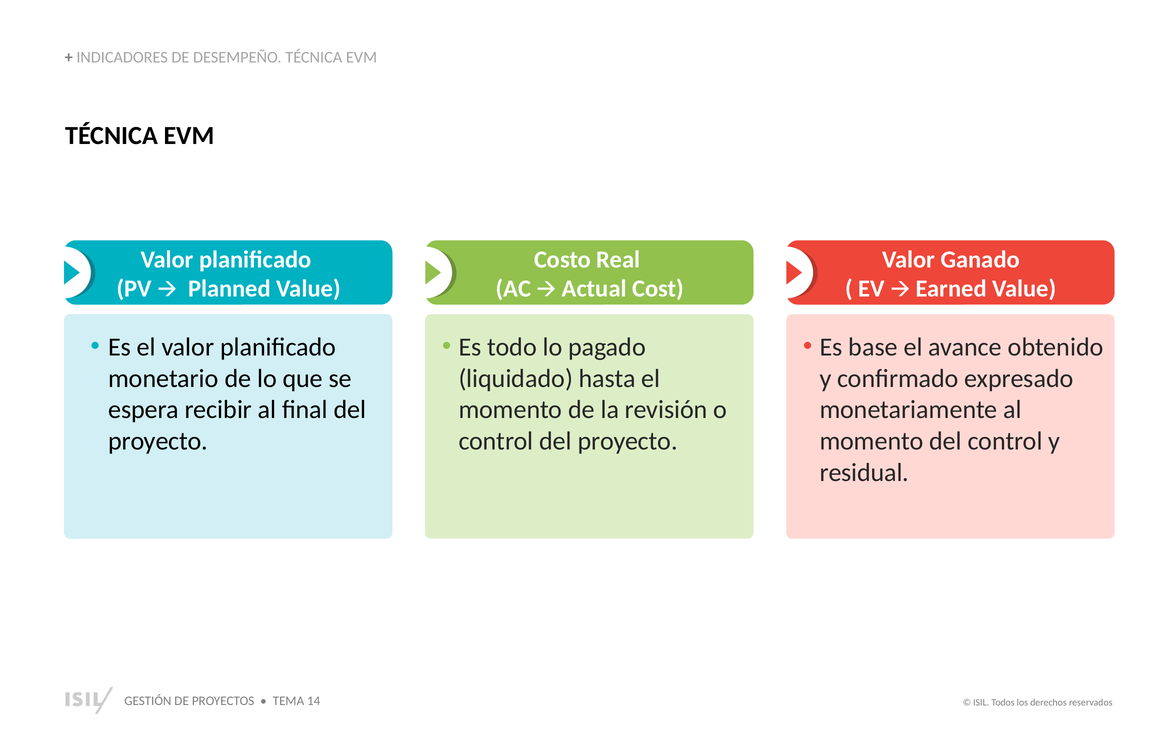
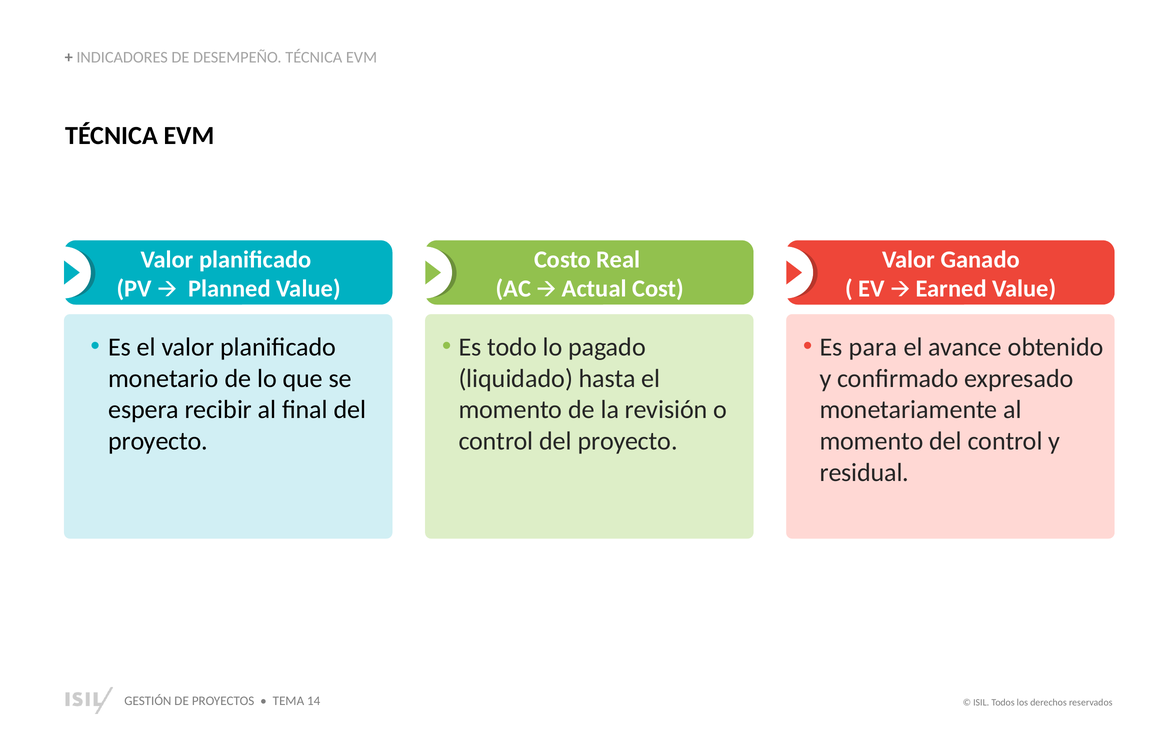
base: base -> para
